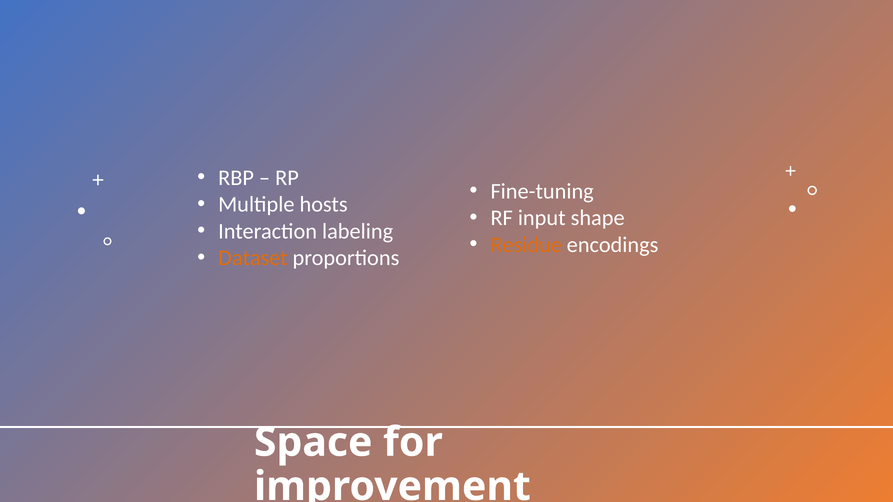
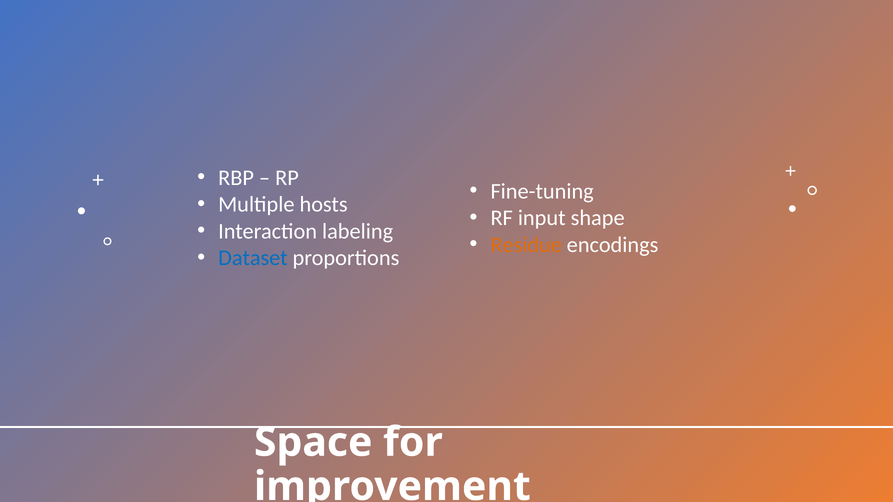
Dataset colour: orange -> blue
